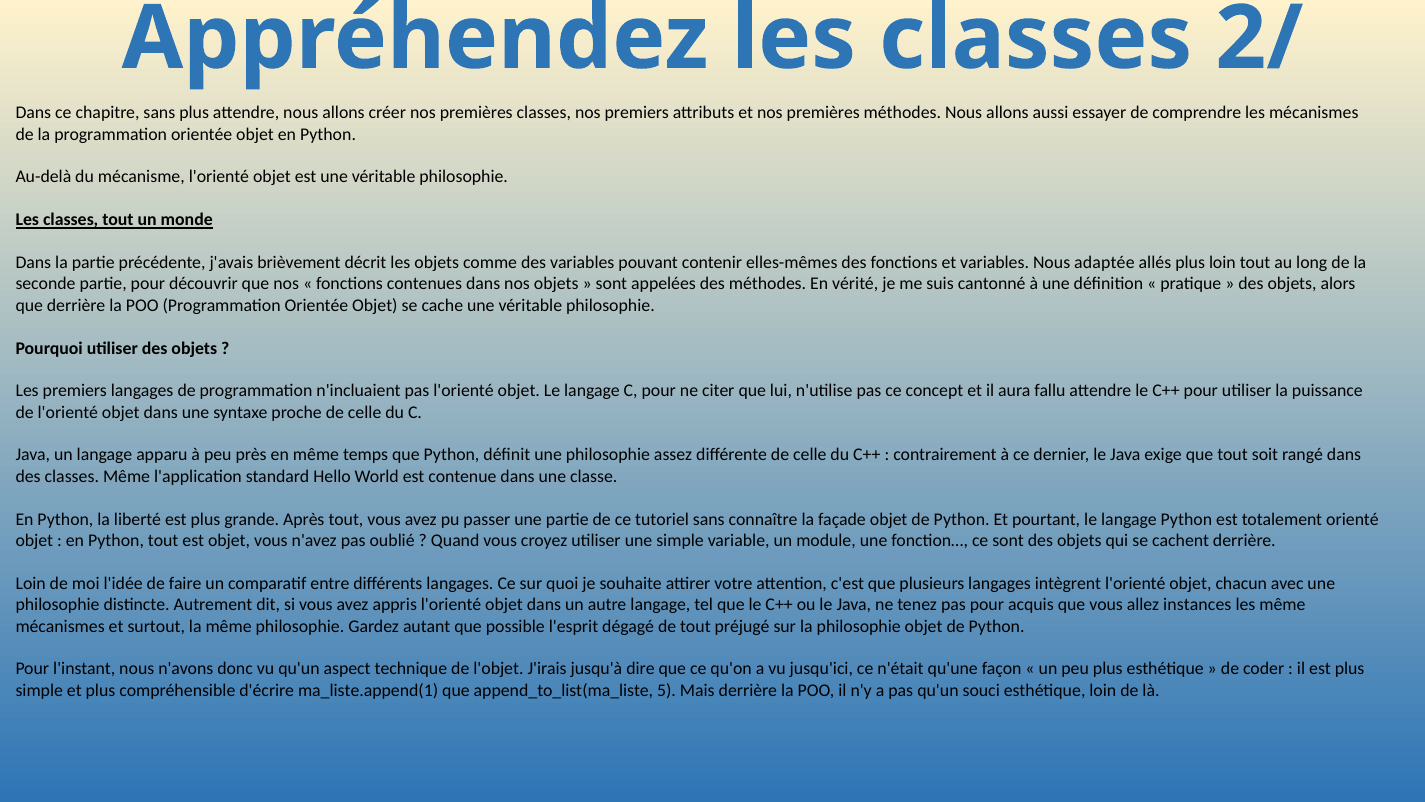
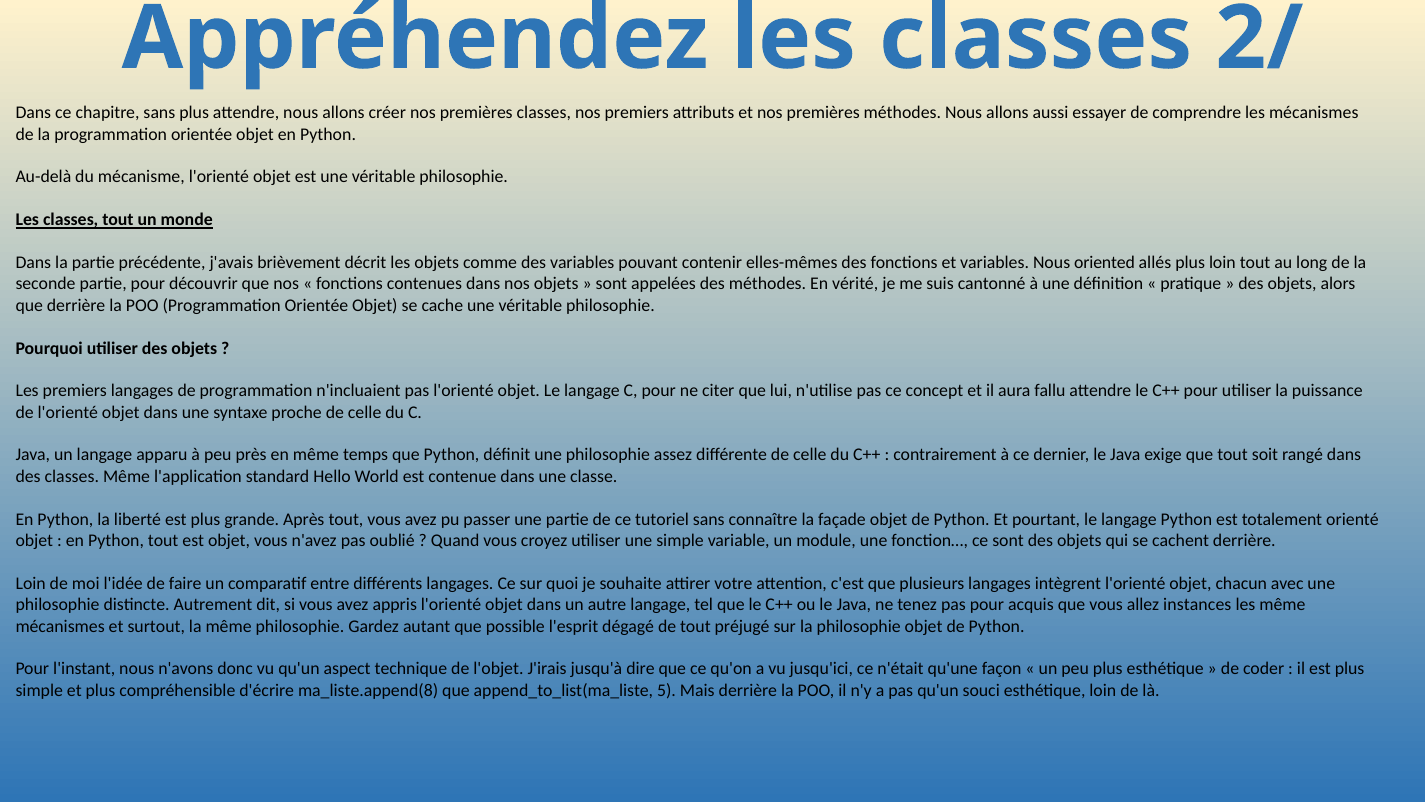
adaptée: adaptée -> oriented
ma_liste.append(1: ma_liste.append(1 -> ma_liste.append(8
